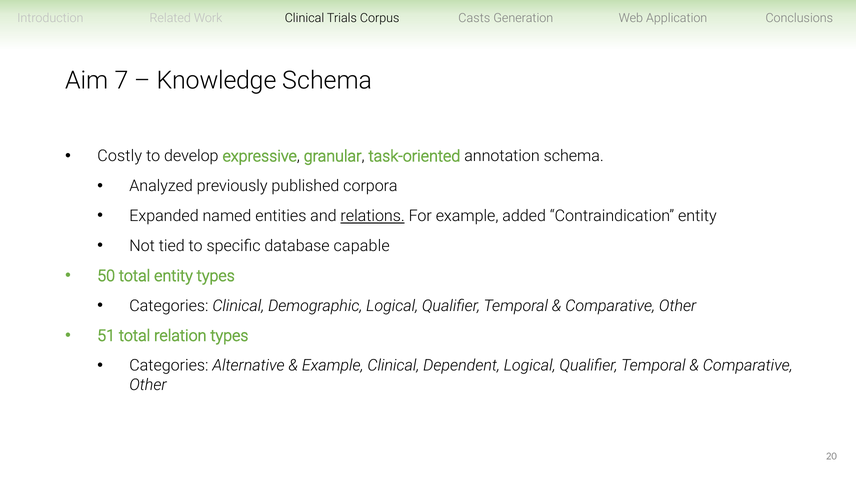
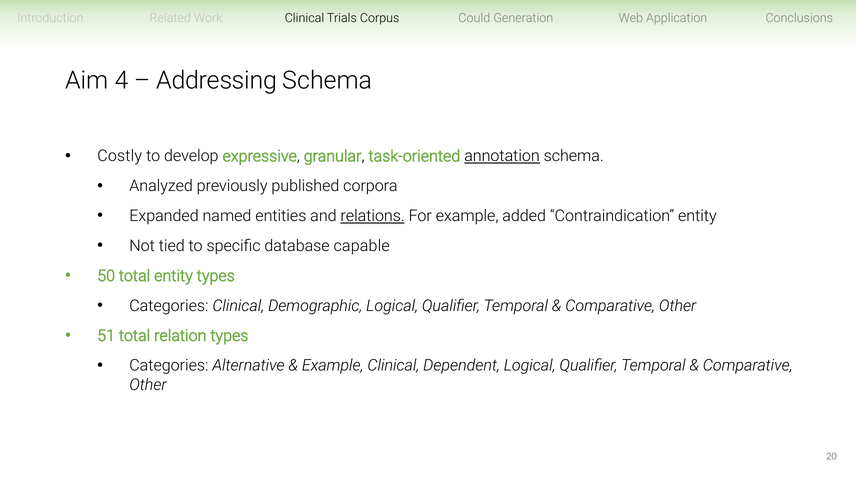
Casts: Casts -> Could
7: 7 -> 4
Knowledge: Knowledge -> Addressing
annotation underline: none -> present
